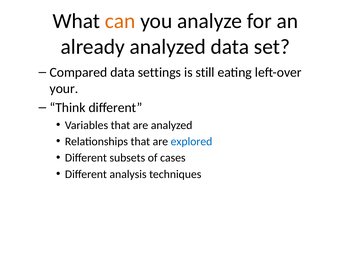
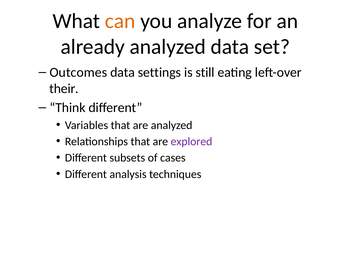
Compared: Compared -> Outcomes
your: your -> their
explored colour: blue -> purple
